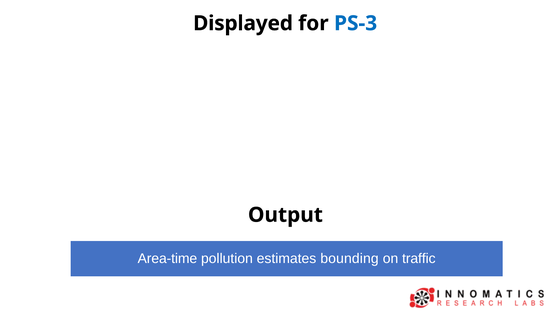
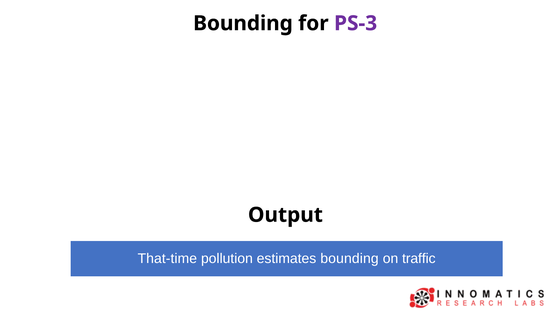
Displayed at (243, 23): Displayed -> Bounding
PS-3 colour: blue -> purple
Area-time: Area-time -> That-time
